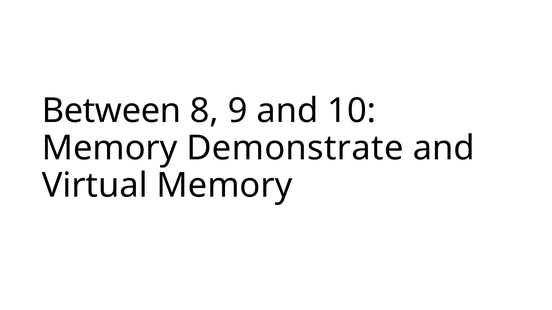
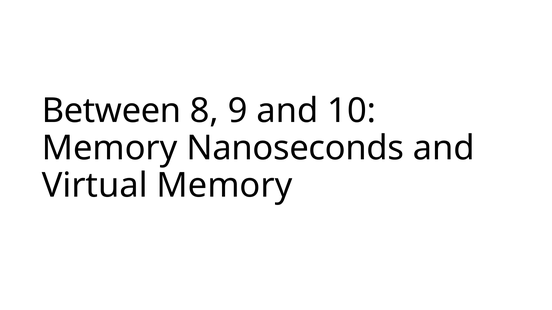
Demonstrate: Demonstrate -> Nanoseconds
